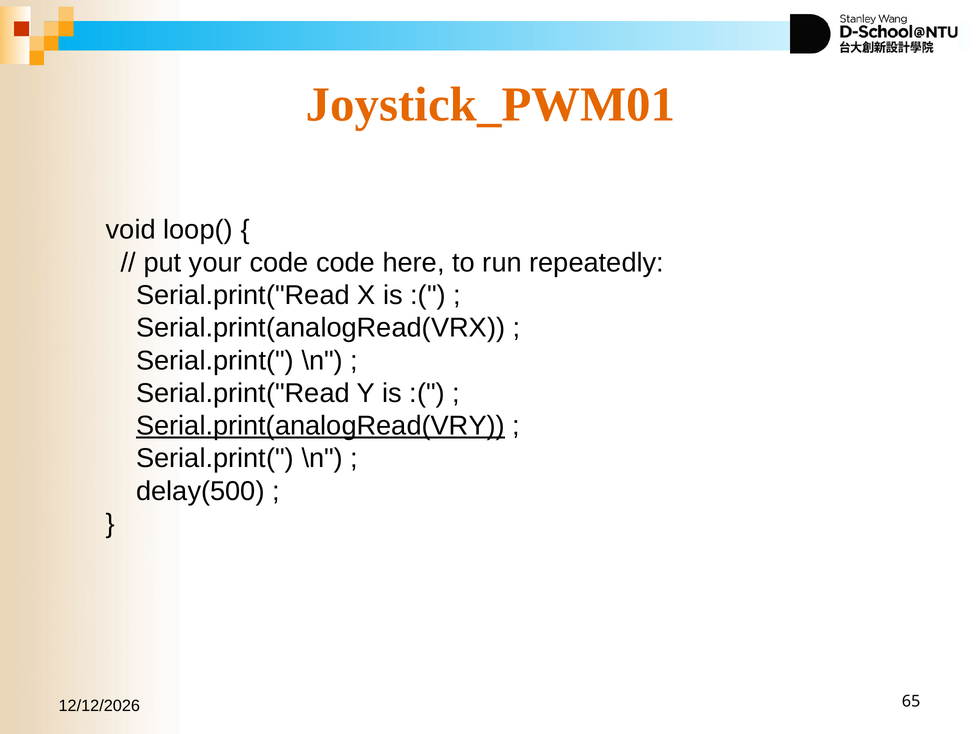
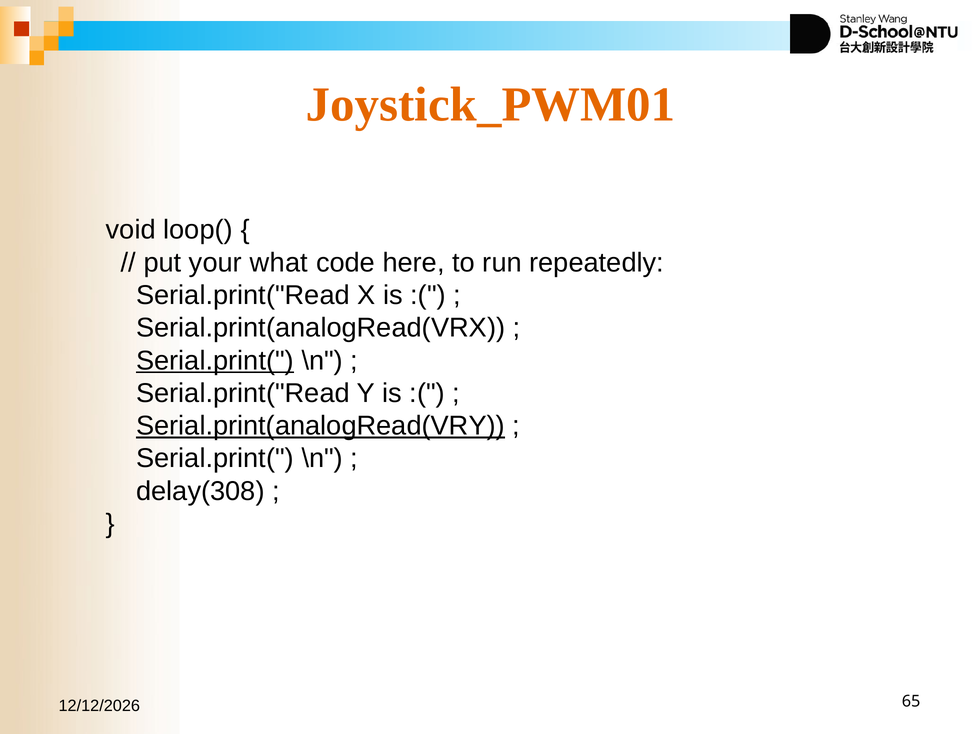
your code: code -> what
Serial.print( at (215, 361) underline: none -> present
delay(500: delay(500 -> delay(308
